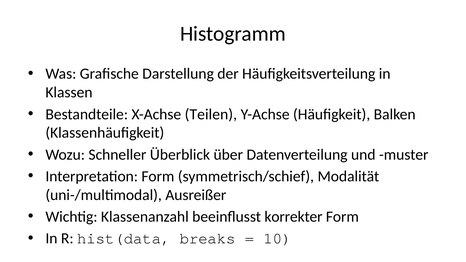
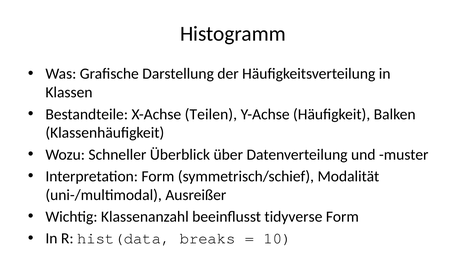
korrekter: korrekter -> tidyverse
